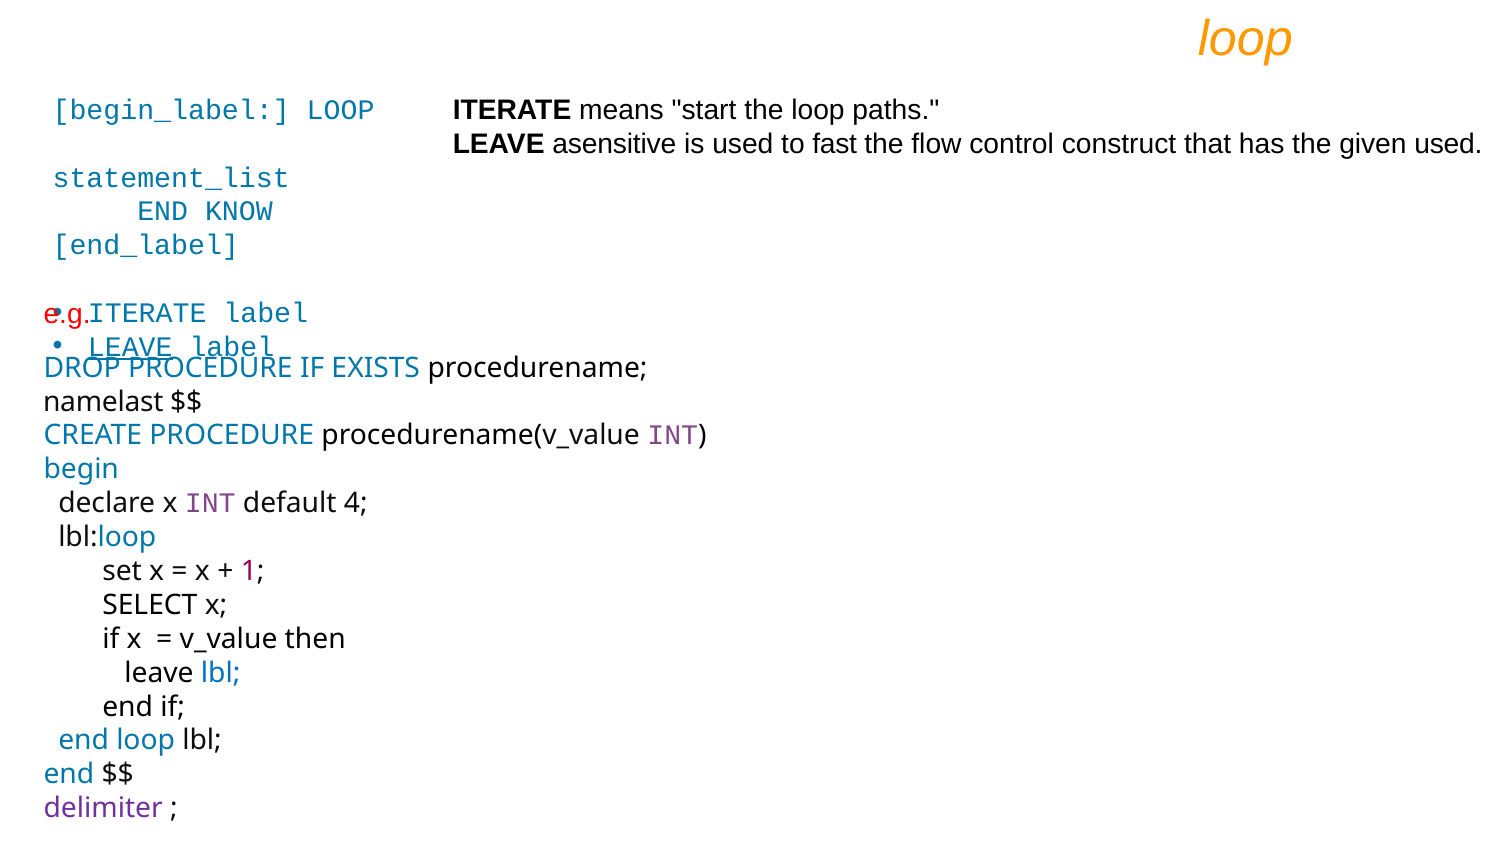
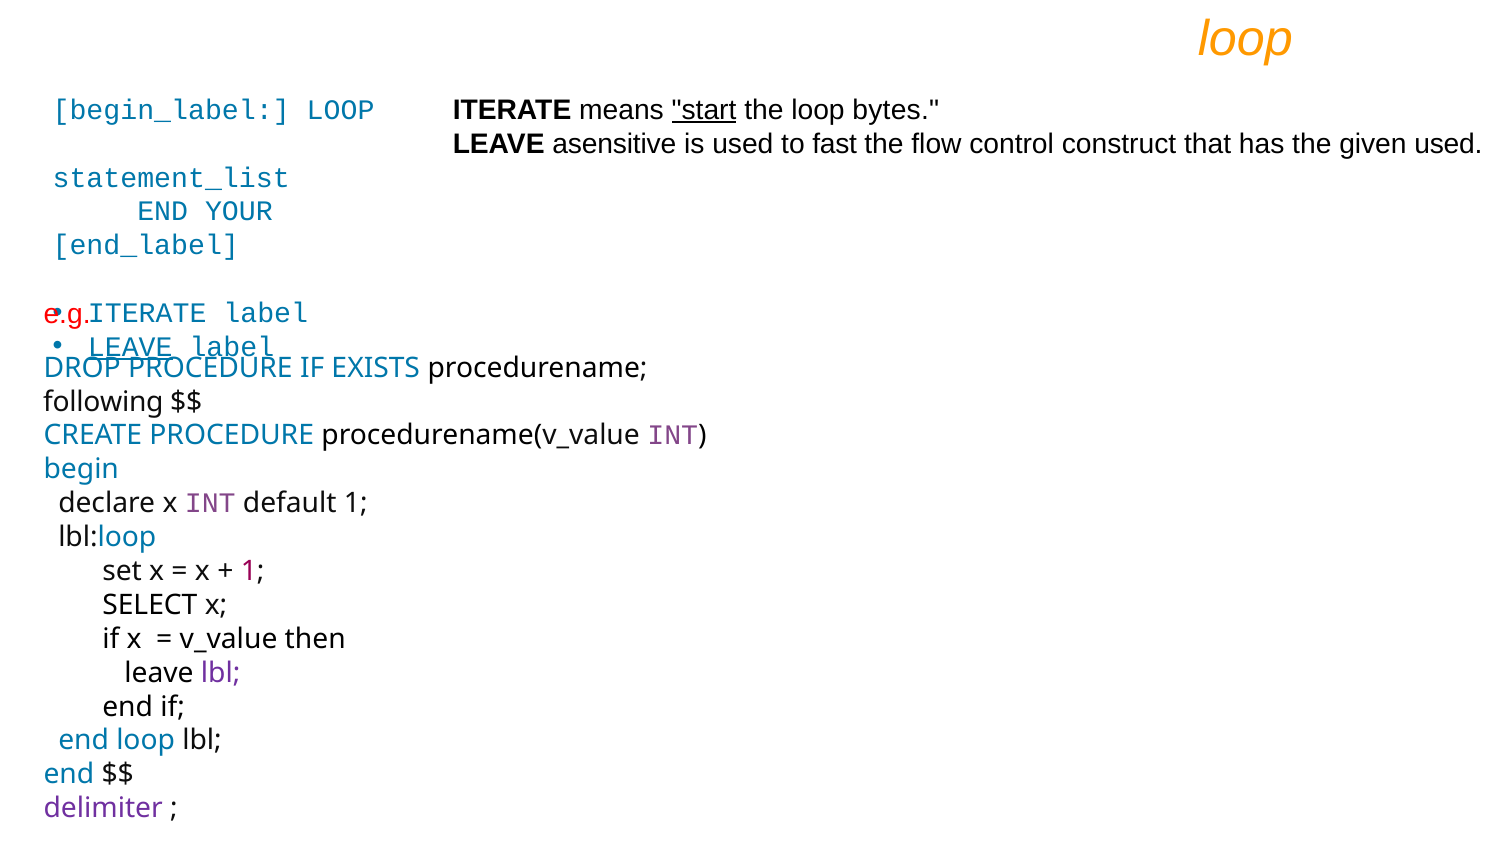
start underline: none -> present
paths: paths -> bytes
KNOW: KNOW -> YOUR
namelast: namelast -> following
default 4: 4 -> 1
lbl at (221, 673) colour: blue -> purple
